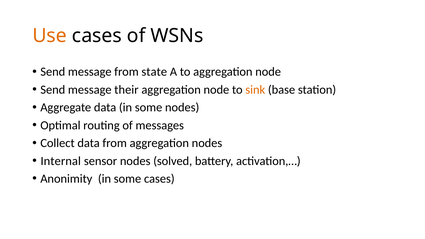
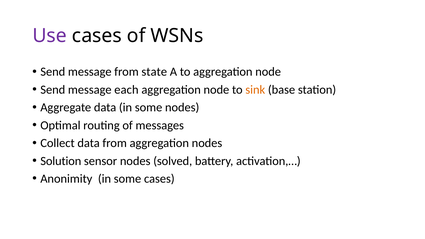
Use colour: orange -> purple
their: their -> each
Internal: Internal -> Solution
